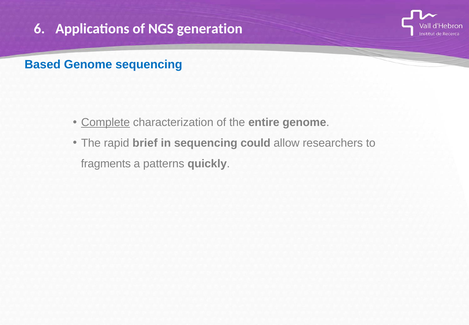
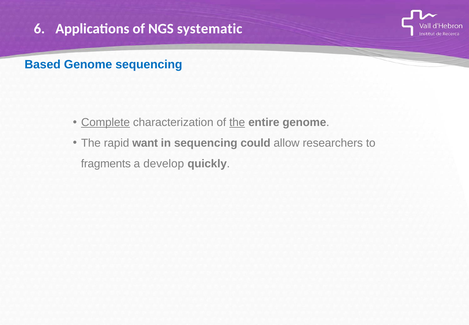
generation: generation -> systematic
the at (237, 122) underline: none -> present
brief: brief -> want
patterns: patterns -> develop
